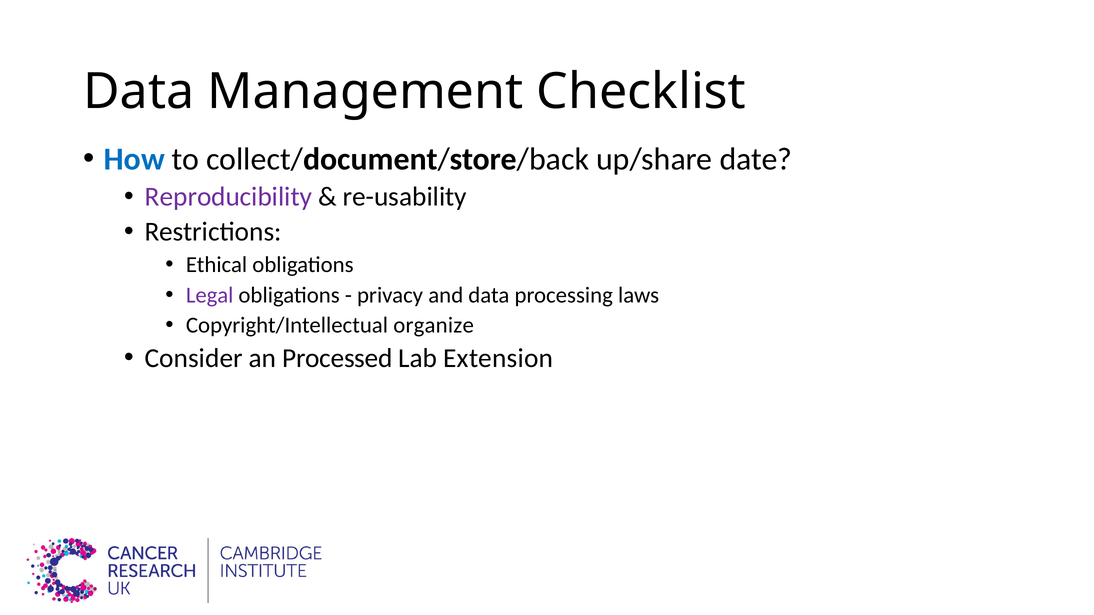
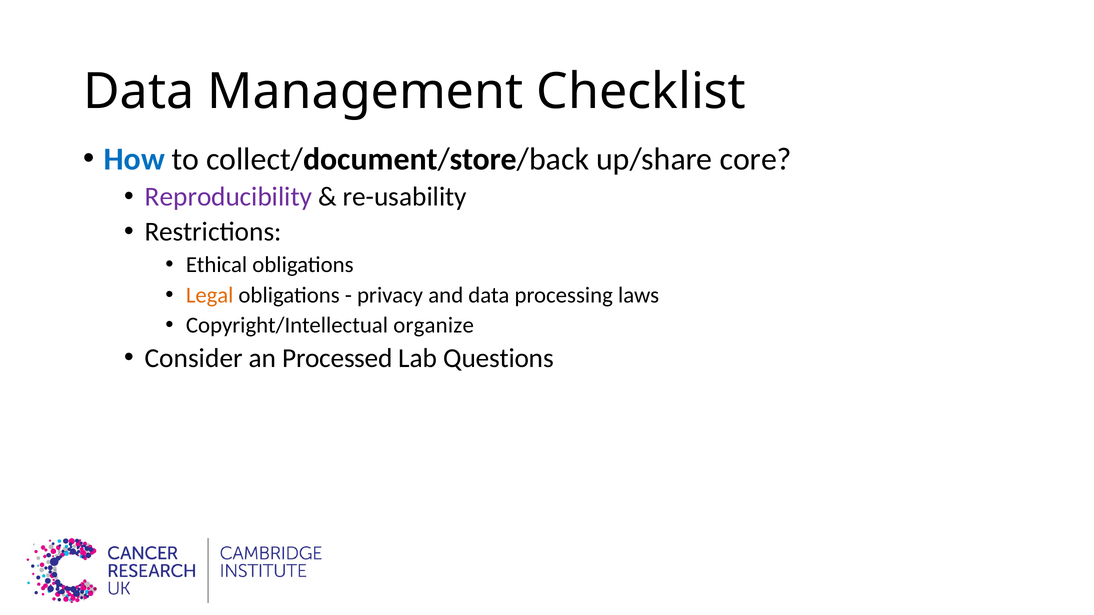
date: date -> core
Legal colour: purple -> orange
Extension: Extension -> Questions
